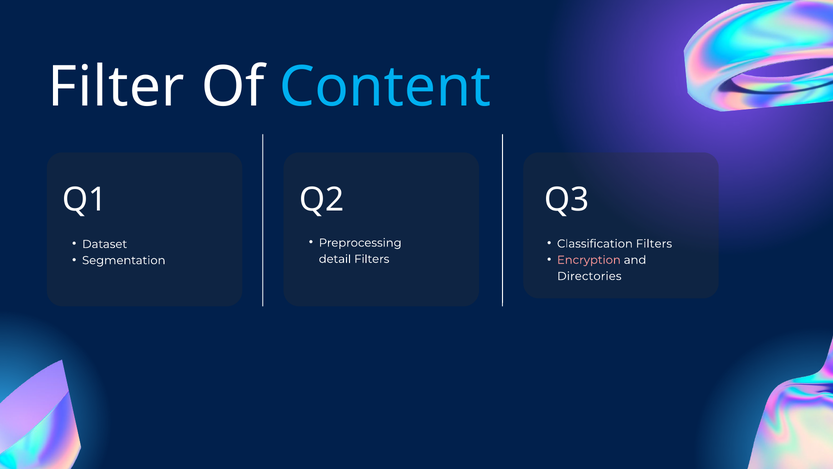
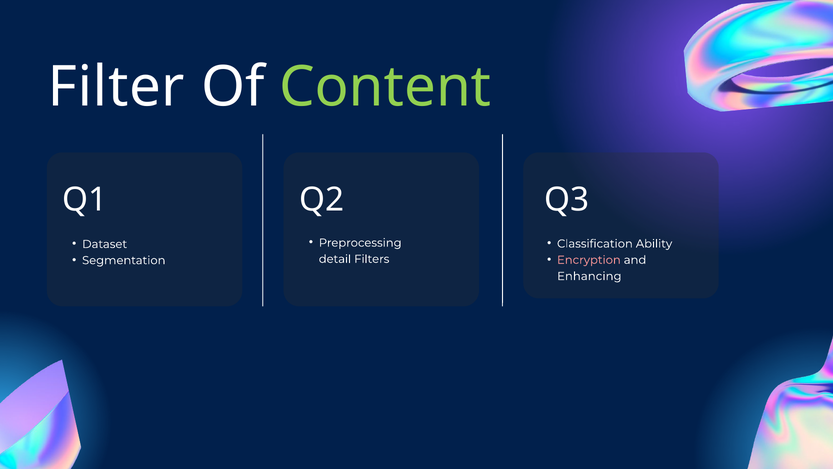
Content colour: light blue -> light green
Classification Filters: Filters -> Ability
Directories: Directories -> Enhancing
